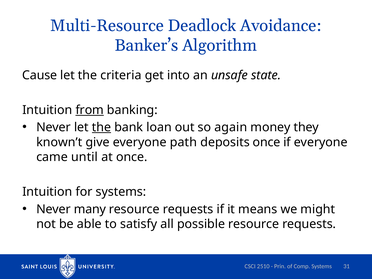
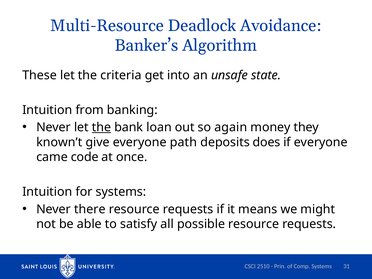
Cause: Cause -> These
from underline: present -> none
deposits once: once -> does
until: until -> code
many: many -> there
